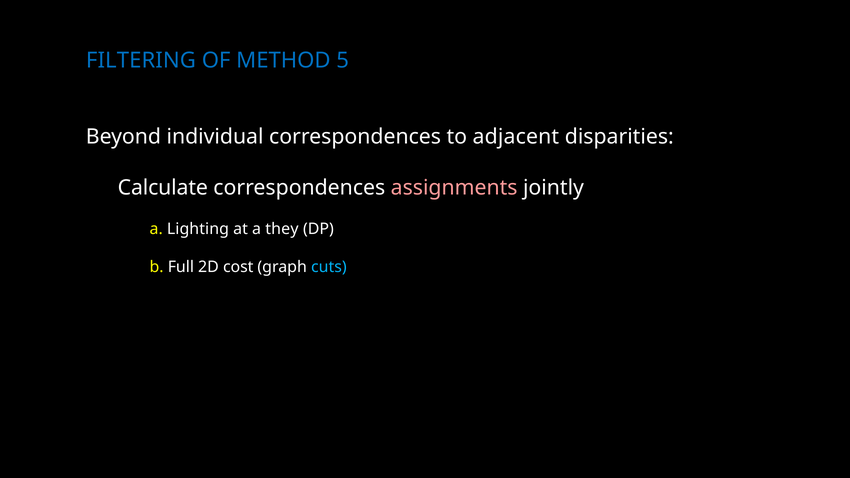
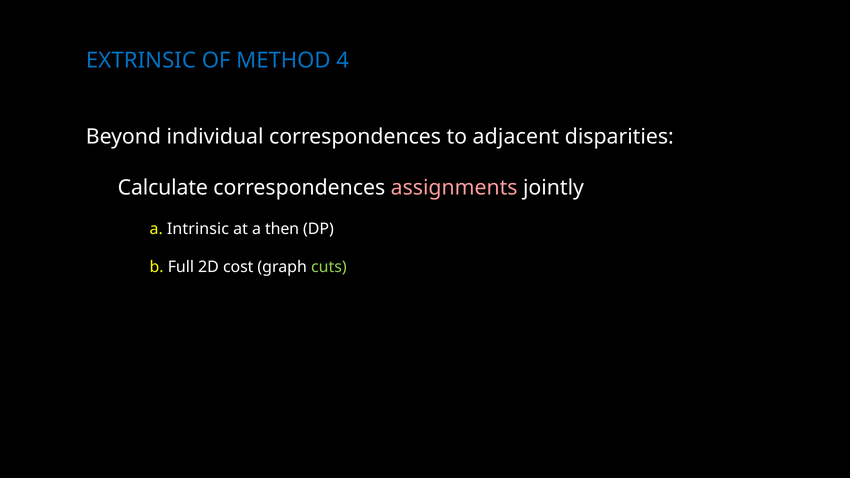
FILTERING: FILTERING -> EXTRINSIC
5: 5 -> 4
Lighting: Lighting -> Intrinsic
they: they -> then
cuts colour: light blue -> light green
